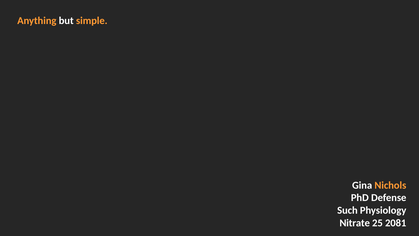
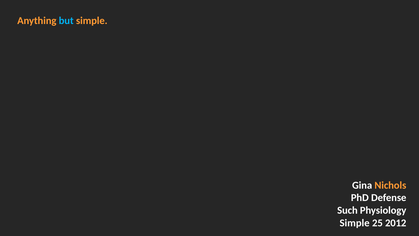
but colour: white -> light blue
Nitrate at (355, 223): Nitrate -> Simple
2081: 2081 -> 2012
